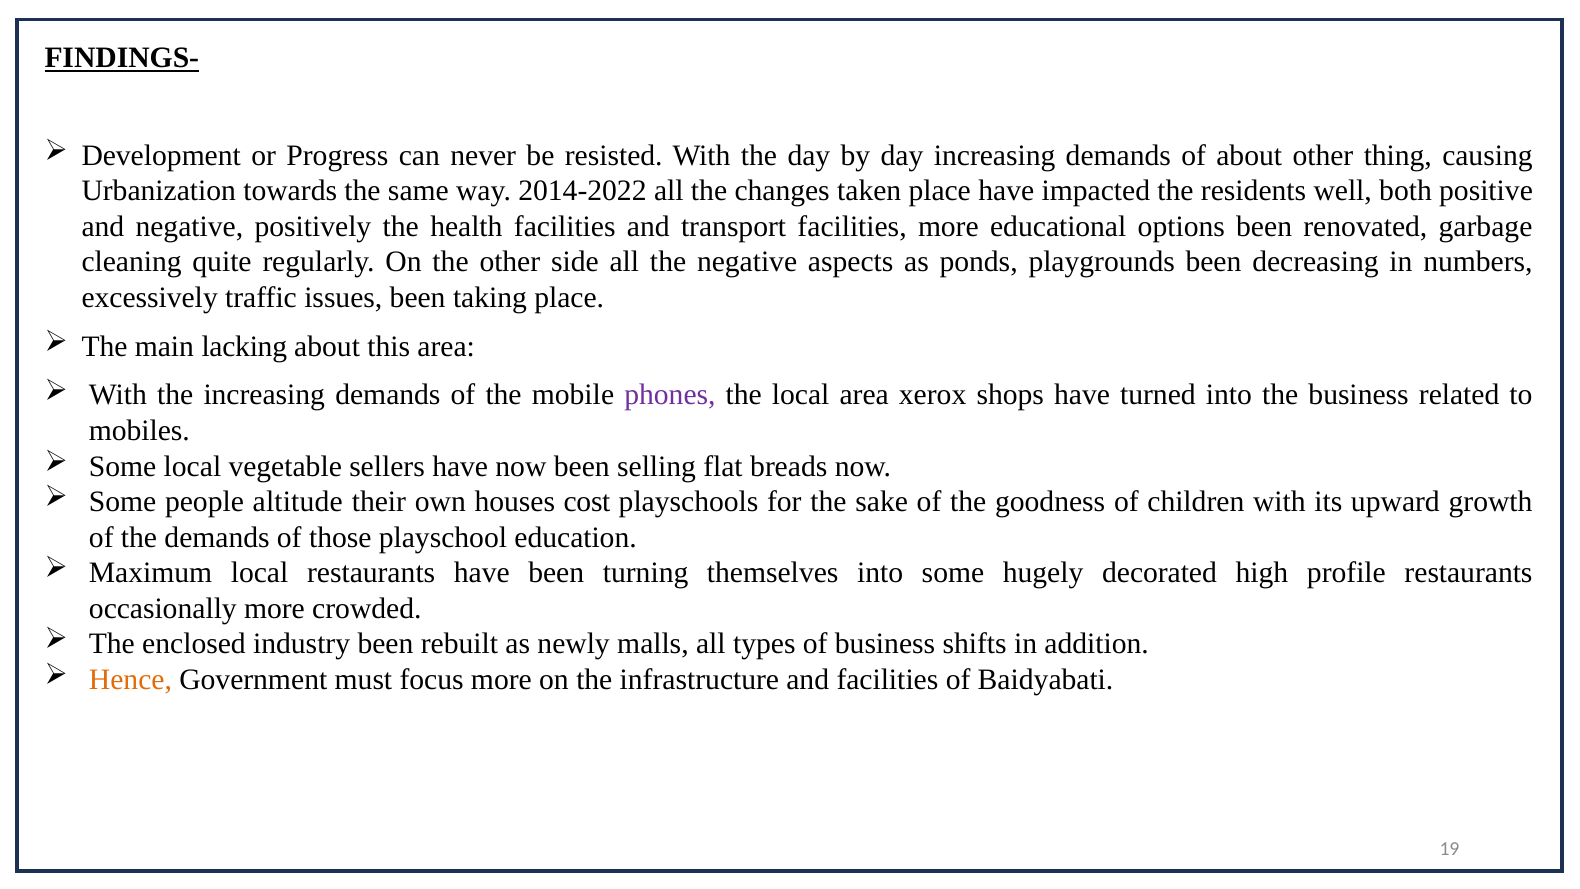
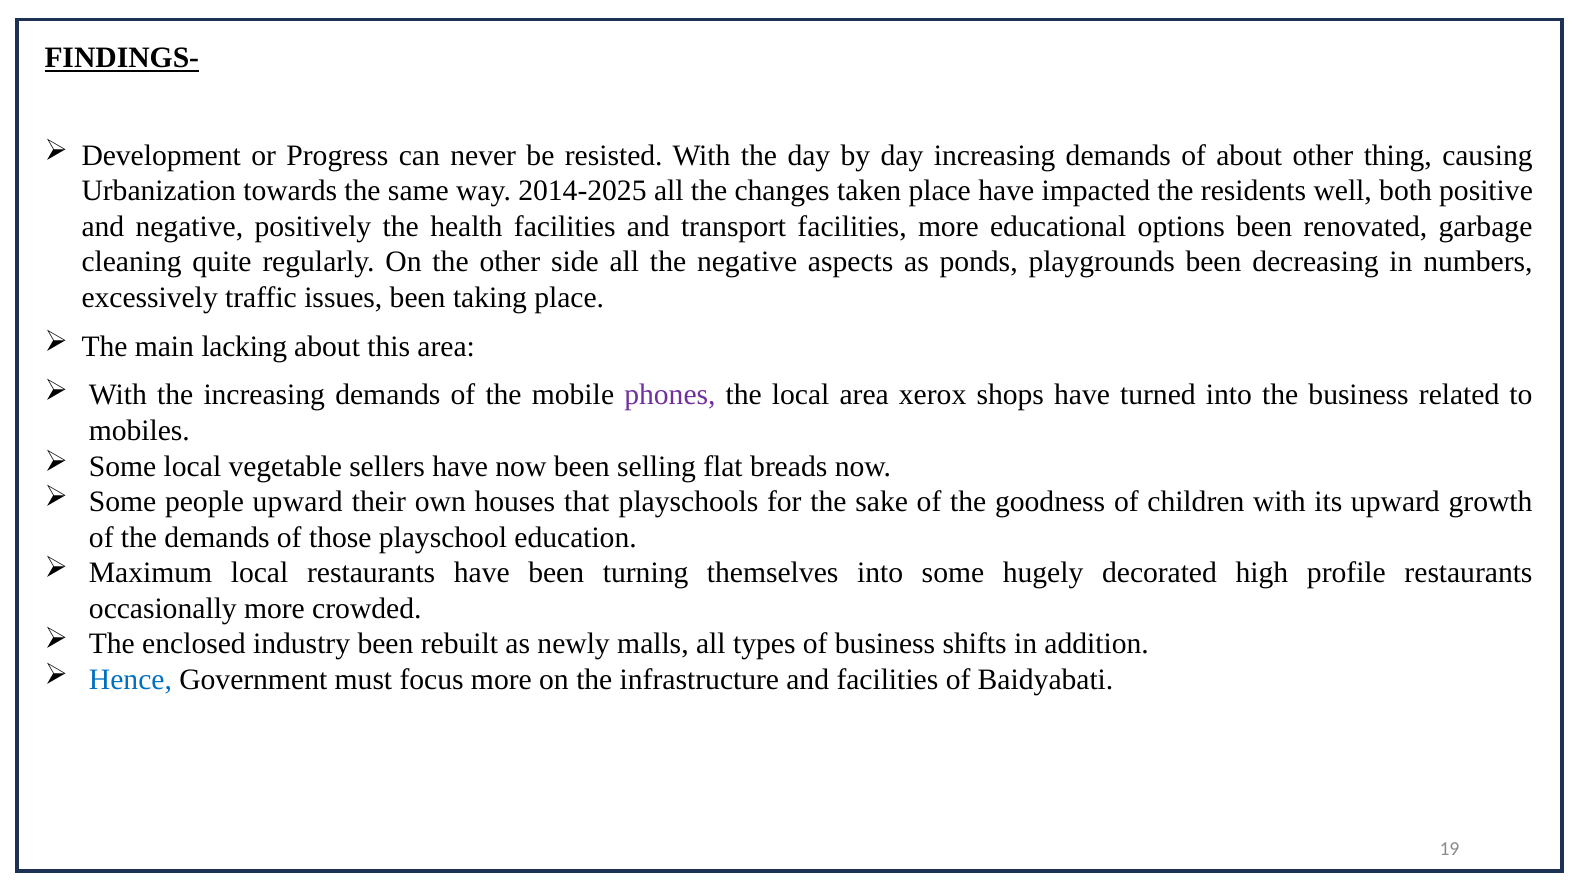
2014-2022: 2014-2022 -> 2014-2025
people altitude: altitude -> upward
cost: cost -> that
Hence colour: orange -> blue
